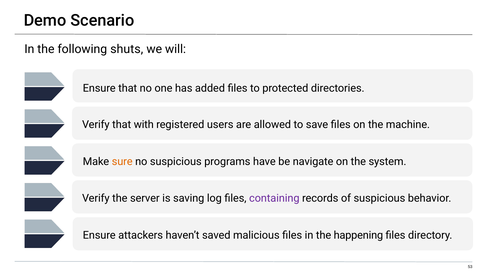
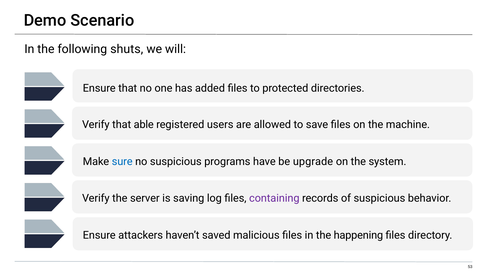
with: with -> able
sure colour: orange -> blue
navigate: navigate -> upgrade
